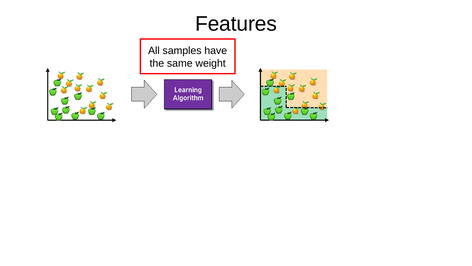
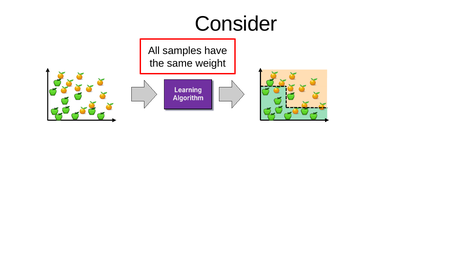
Features: Features -> Consider
